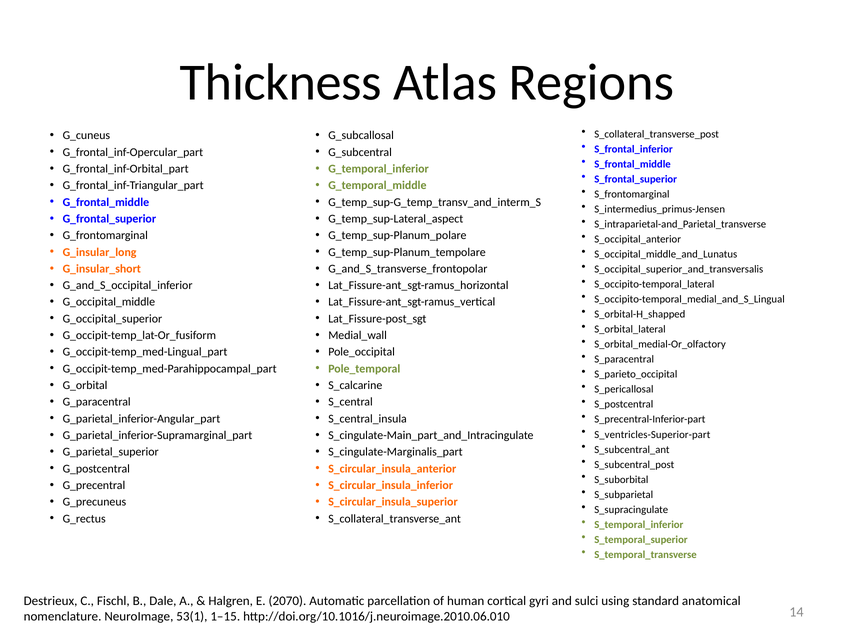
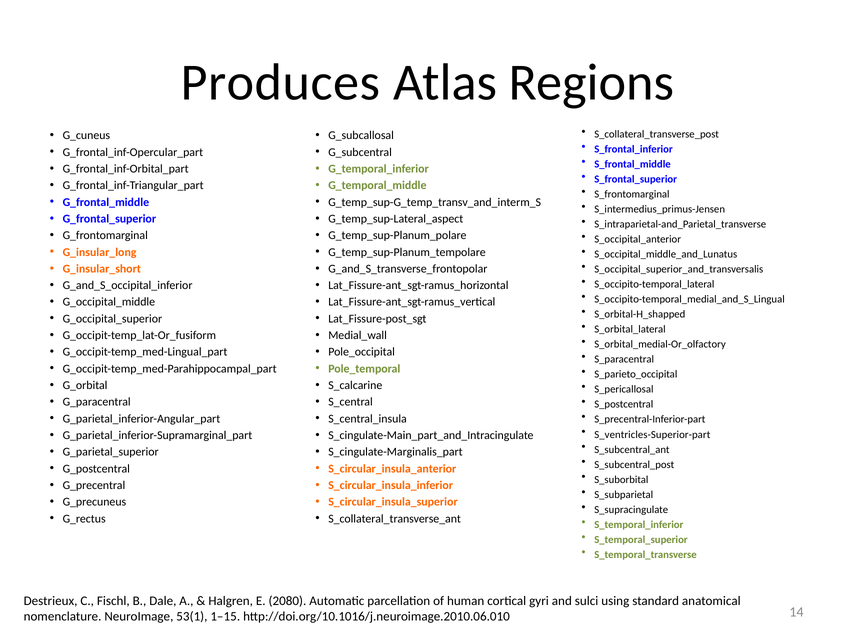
Thickness: Thickness -> Produces
2070: 2070 -> 2080
